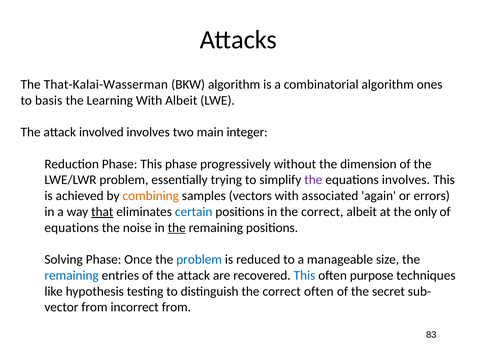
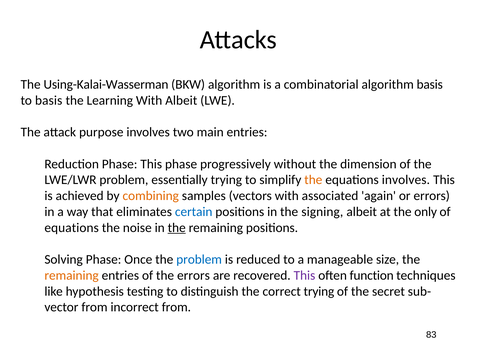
That-Kalai-Wasserman: That-Kalai-Wasserman -> Using-Kalai-Wasserman
algorithm ones: ones -> basis
involved: involved -> purpose
main integer: integer -> entries
the at (313, 180) colour: purple -> orange
that underline: present -> none
in the correct: correct -> signing
remaining at (72, 275) colour: blue -> orange
of the attack: attack -> errors
This at (304, 275) colour: blue -> purple
purpose: purpose -> function
correct often: often -> trying
